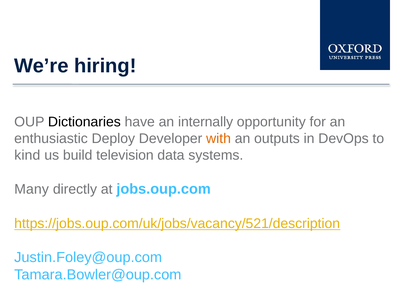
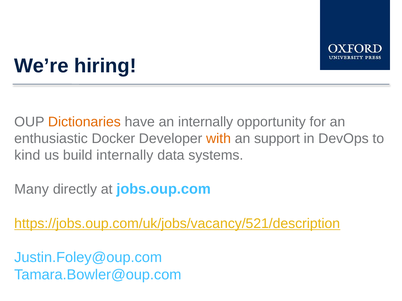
Dictionaries colour: black -> orange
Deploy: Deploy -> Docker
outputs: outputs -> support
build television: television -> internally
